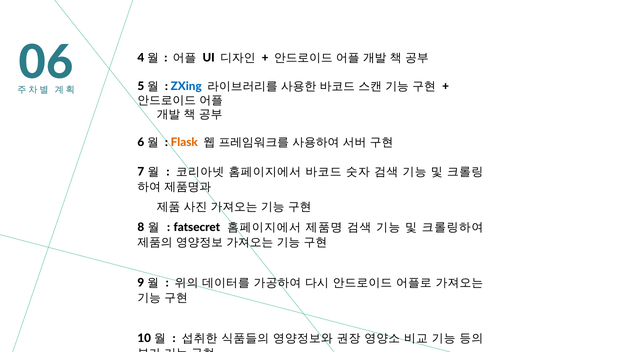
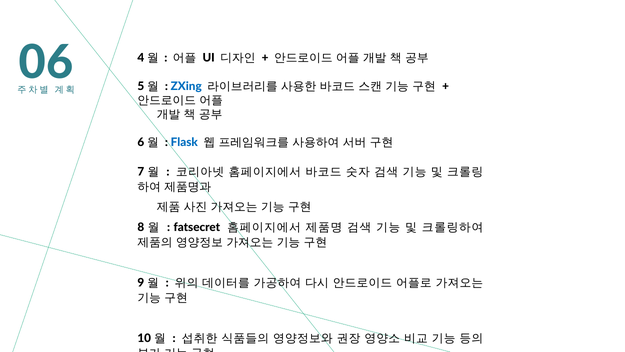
Flask colour: orange -> blue
